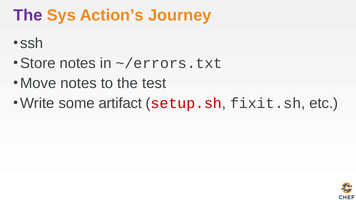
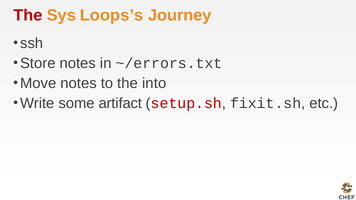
The at (28, 15) colour: purple -> red
Action’s: Action’s -> Loops’s
test: test -> into
